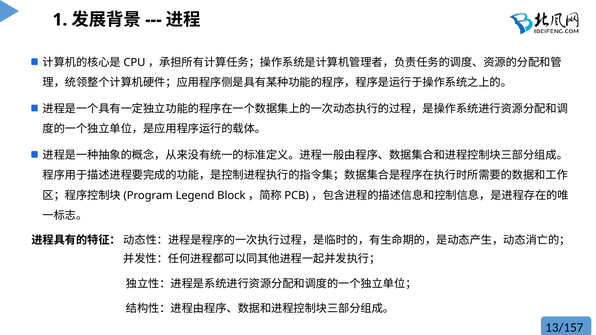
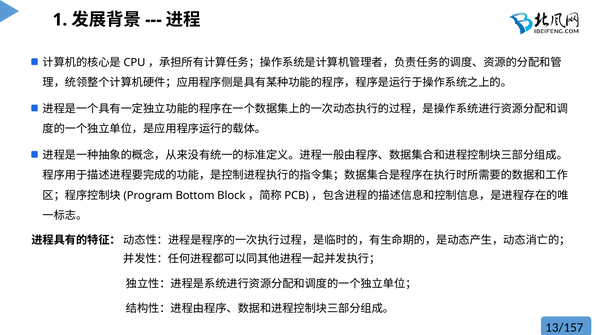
Legend: Legend -> Bottom
